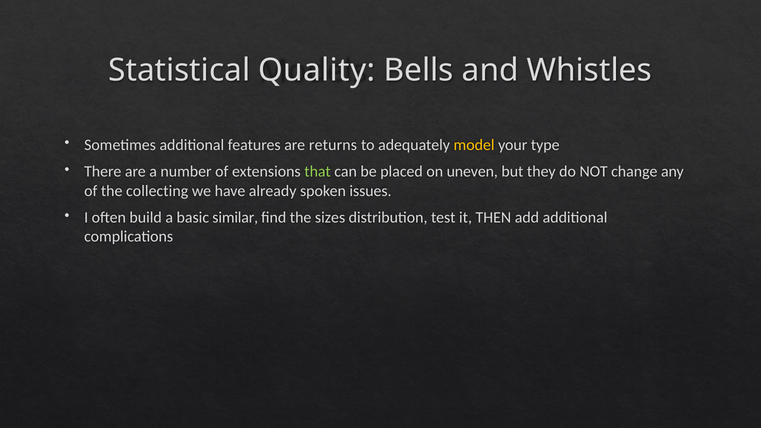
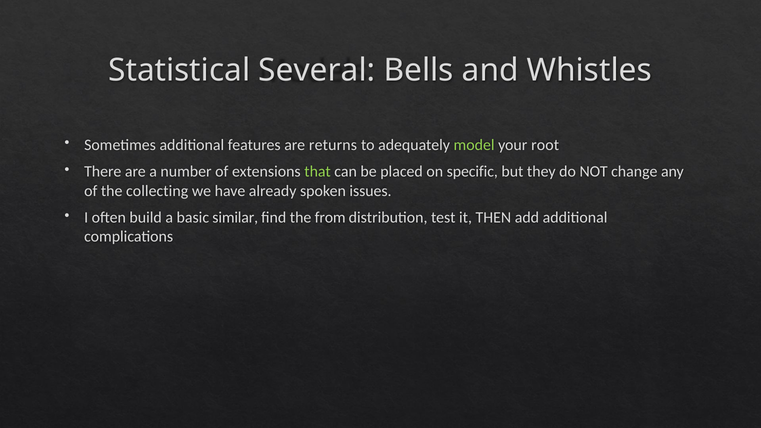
Quality: Quality -> Several
model colour: yellow -> light green
type: type -> root
uneven: uneven -> specific
sizes: sizes -> from
